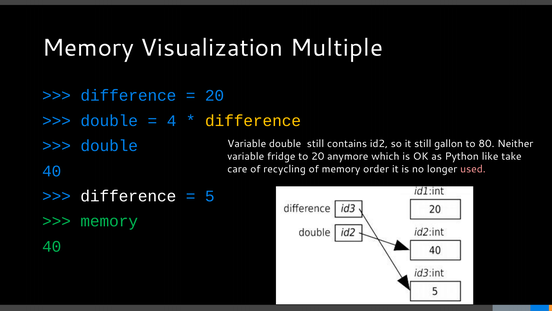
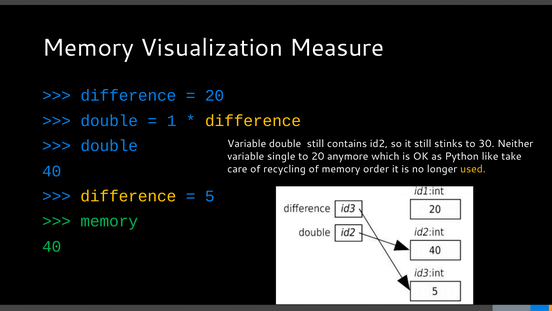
Multiple: Multiple -> Measure
4: 4 -> 1
gallon: gallon -> stinks
80: 80 -> 30
fridge: fridge -> single
used colour: pink -> yellow
difference at (128, 196) colour: white -> yellow
